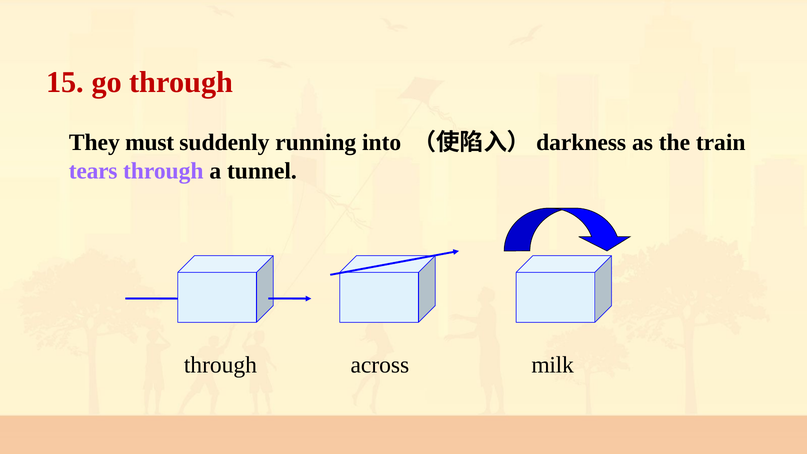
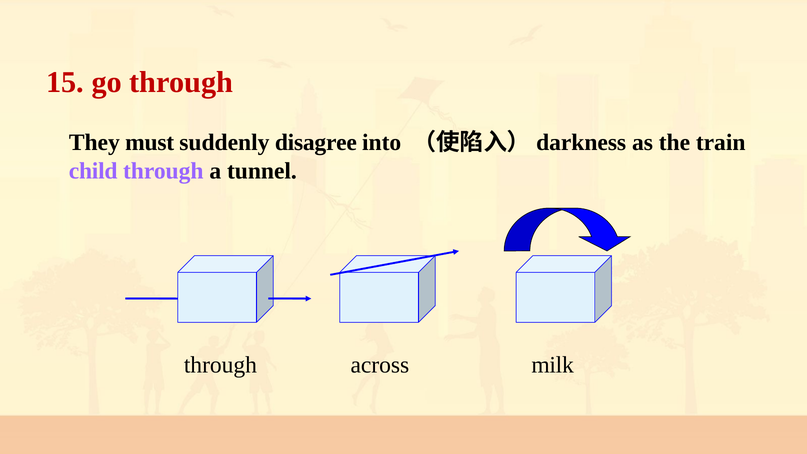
running: running -> disagree
tears: tears -> child
